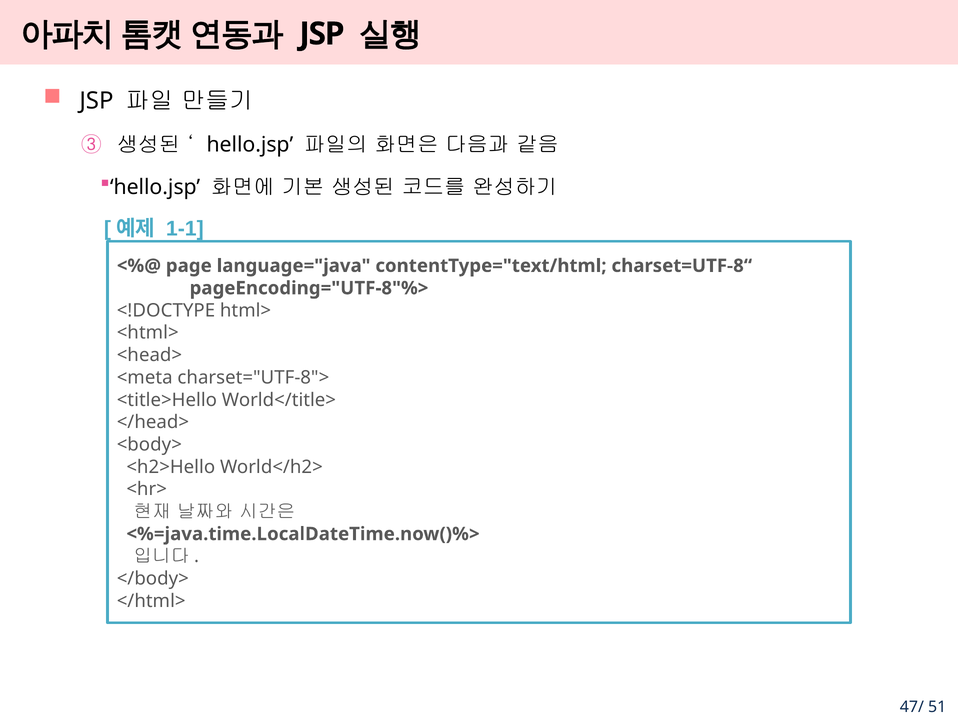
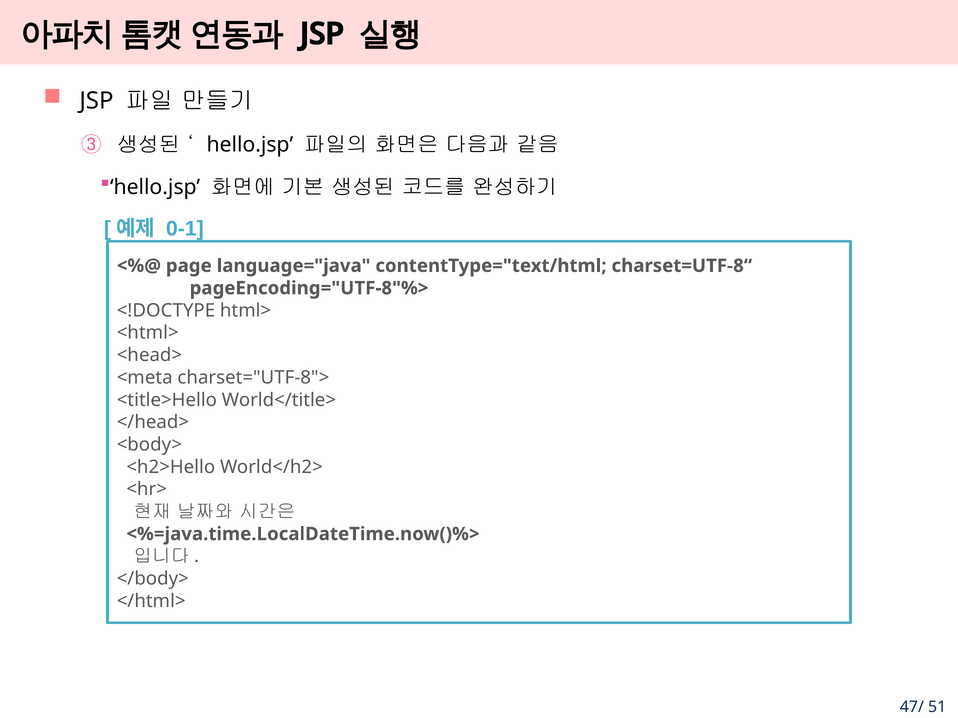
1-1: 1-1 -> 0-1
